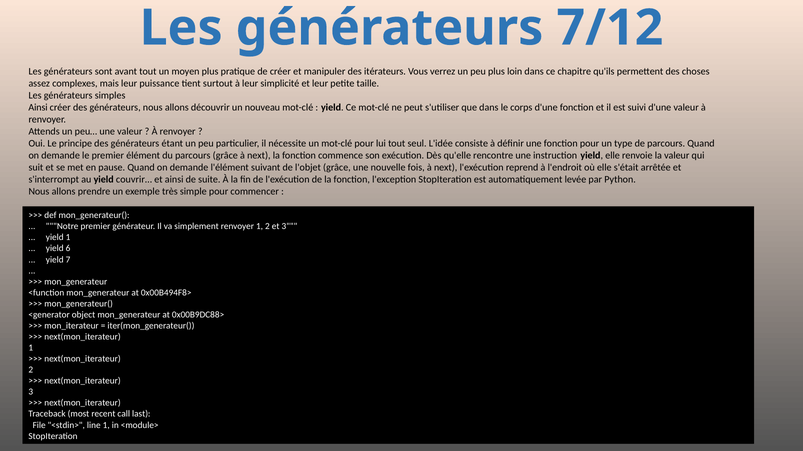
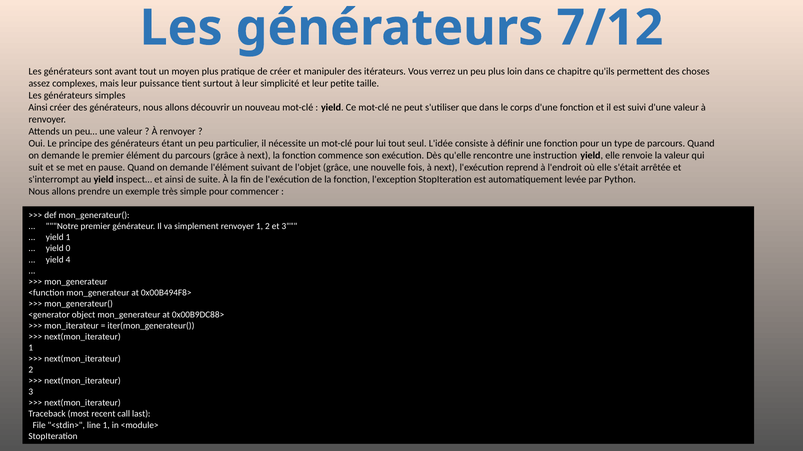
couvrir…: couvrir… -> inspect…
6: 6 -> 0
7: 7 -> 4
